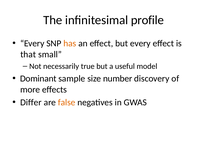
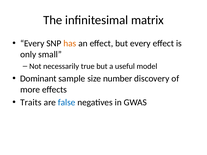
profile: profile -> matrix
that: that -> only
Differ: Differ -> Traits
false colour: orange -> blue
